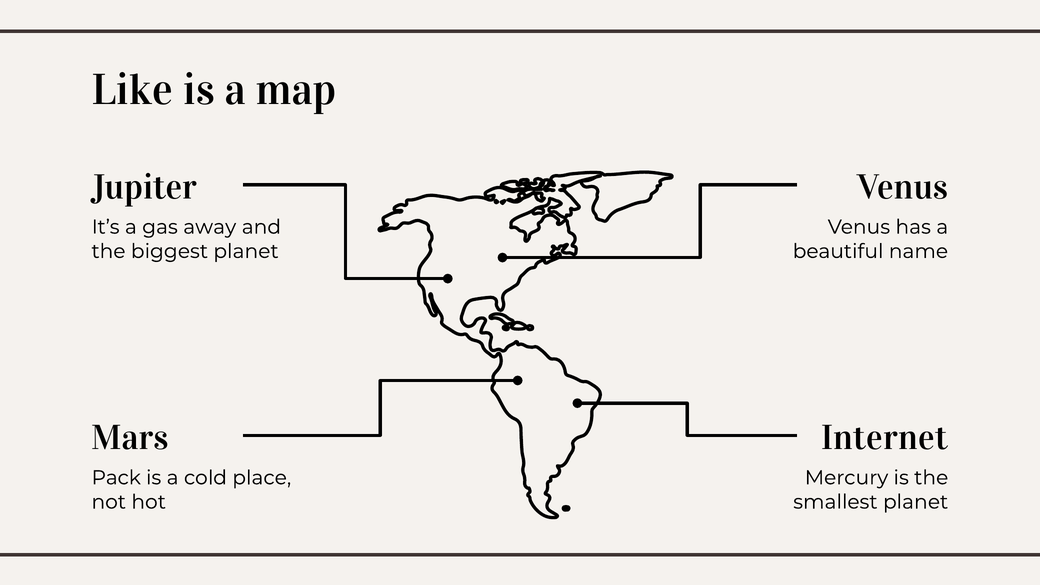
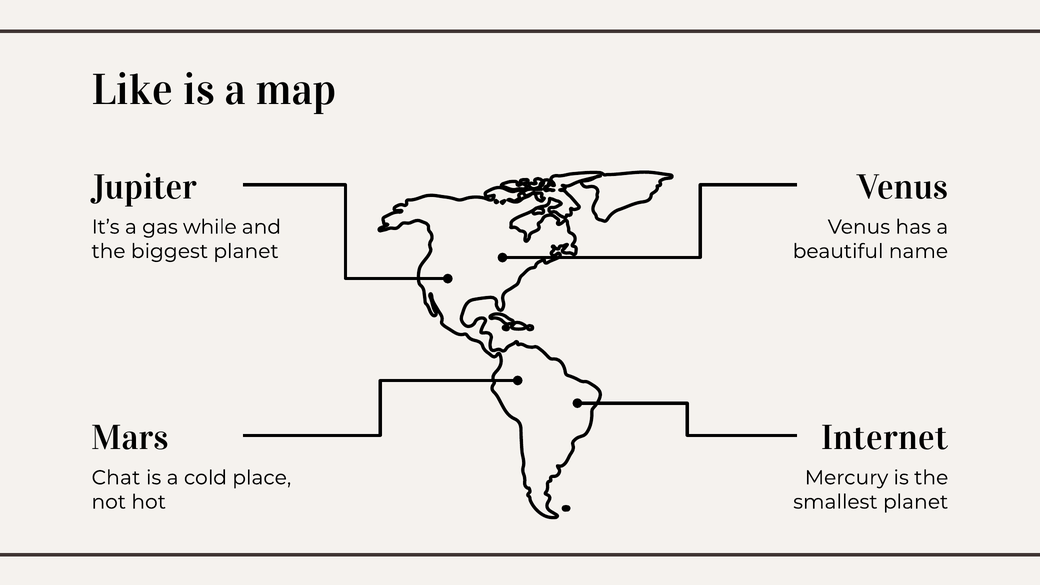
away: away -> while
Pack: Pack -> Chat
